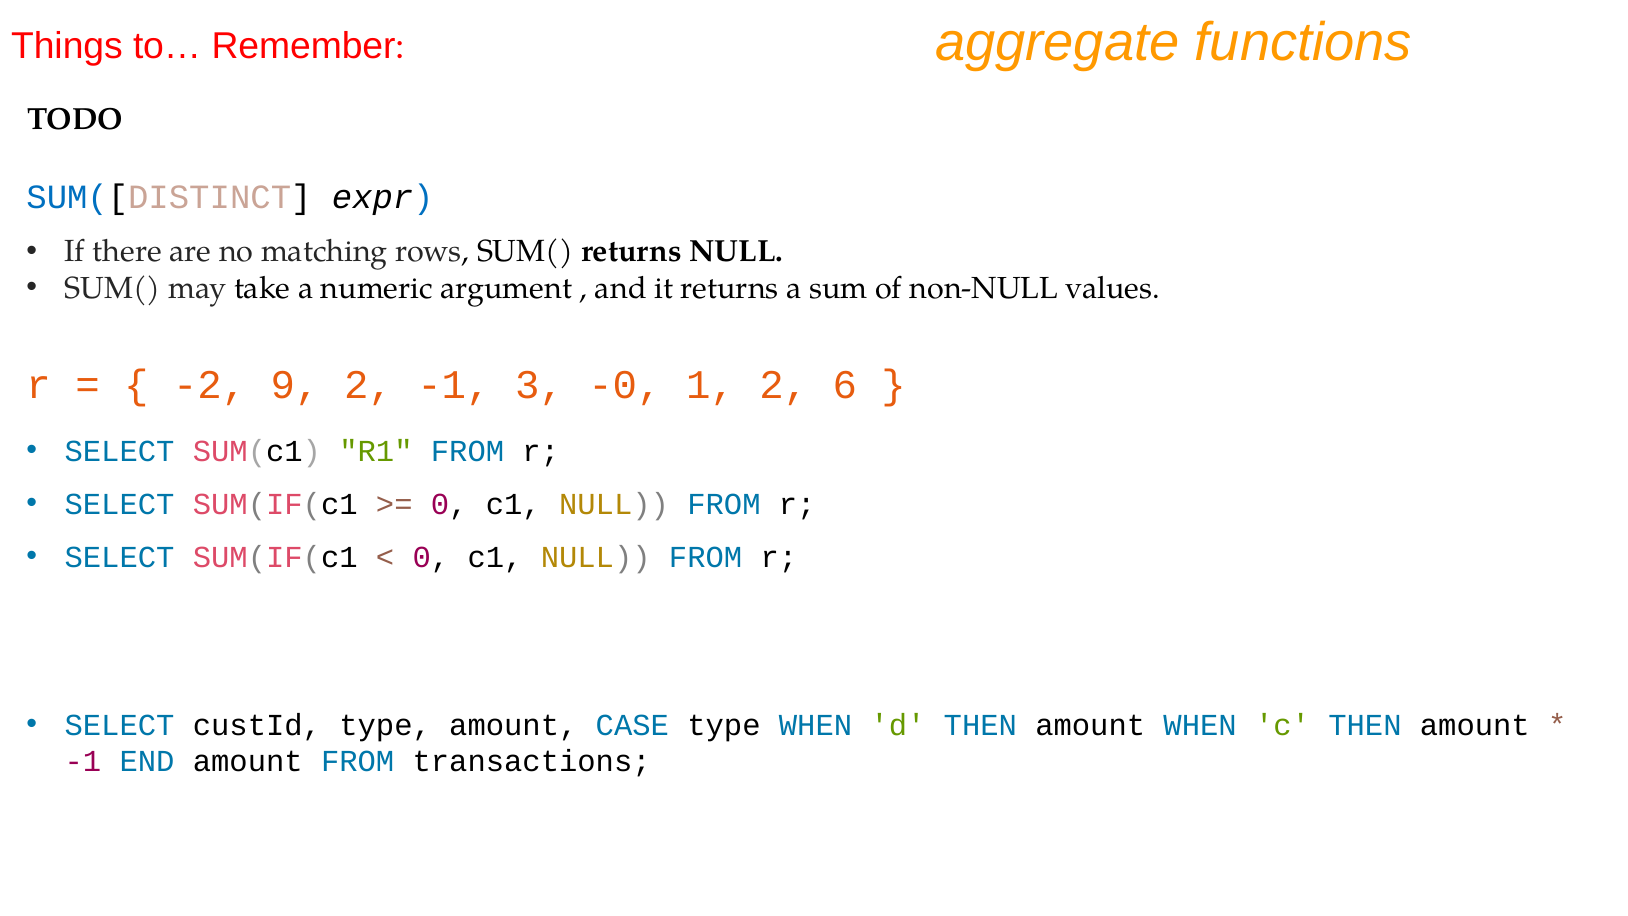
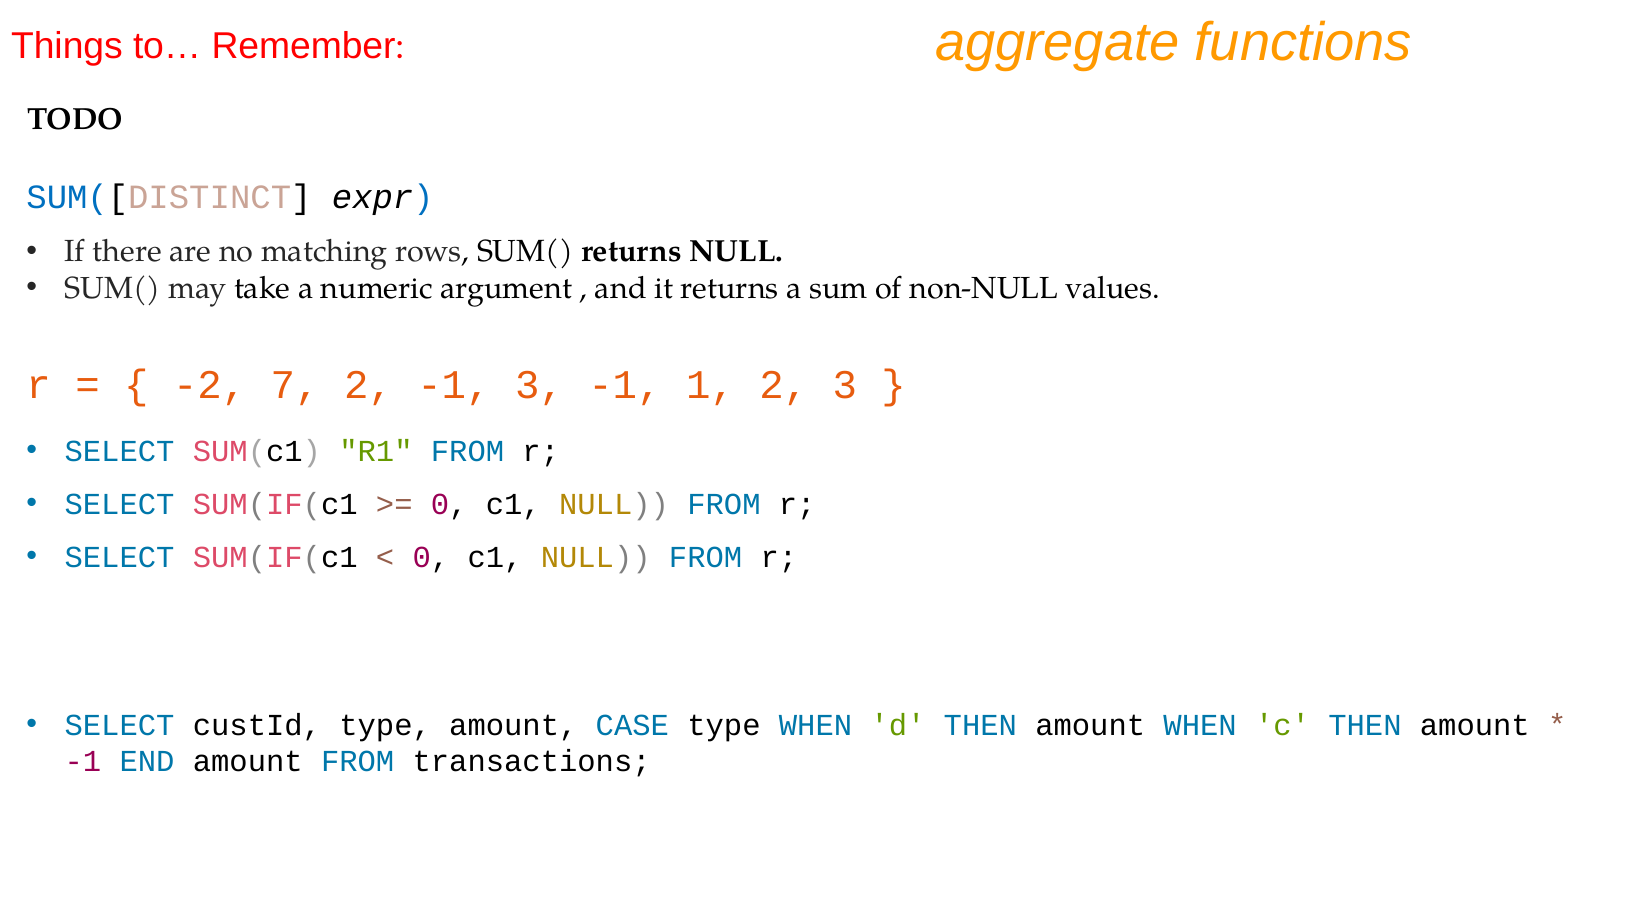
9: 9 -> 7
3 -0: -0 -> -1
2 6: 6 -> 3
